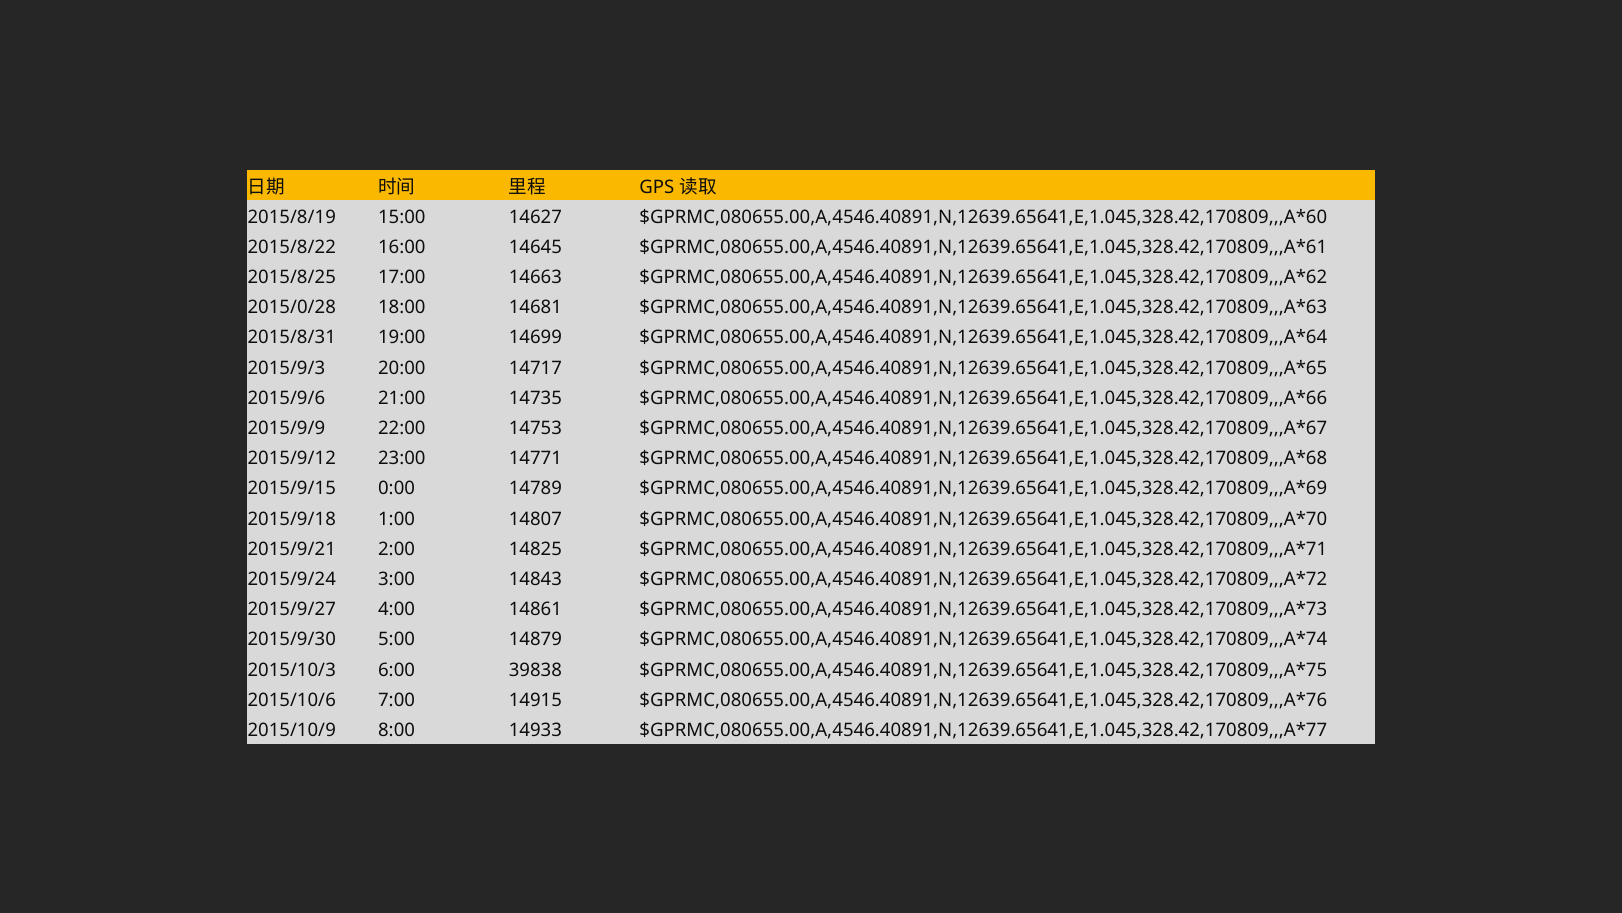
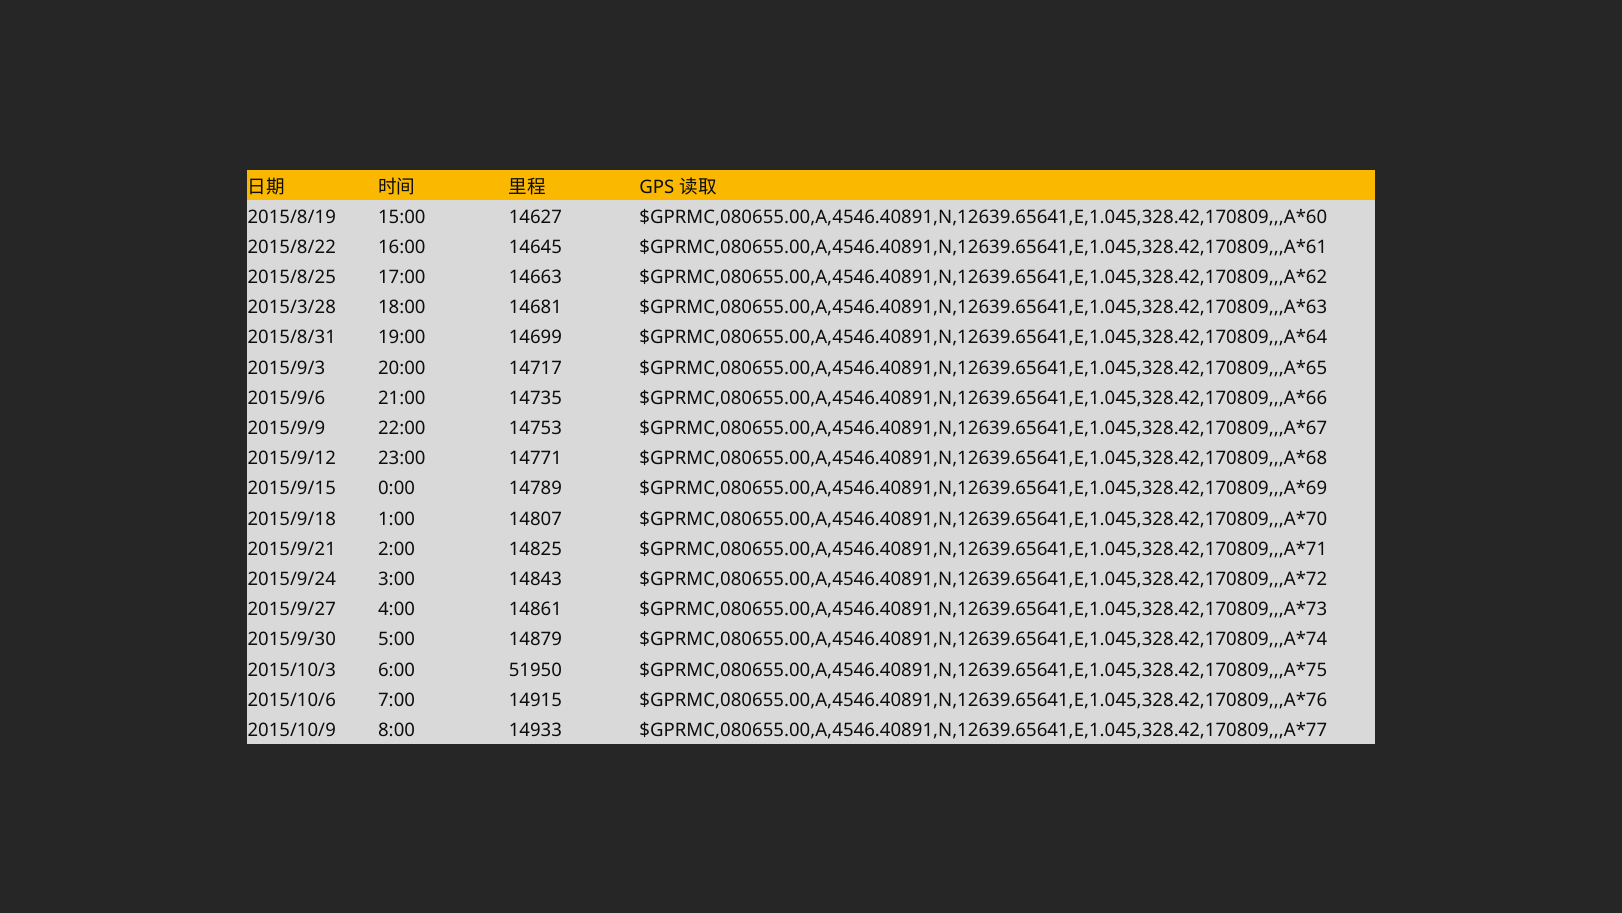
2015/0/28: 2015/0/28 -> 2015/3/28
39838: 39838 -> 51950
